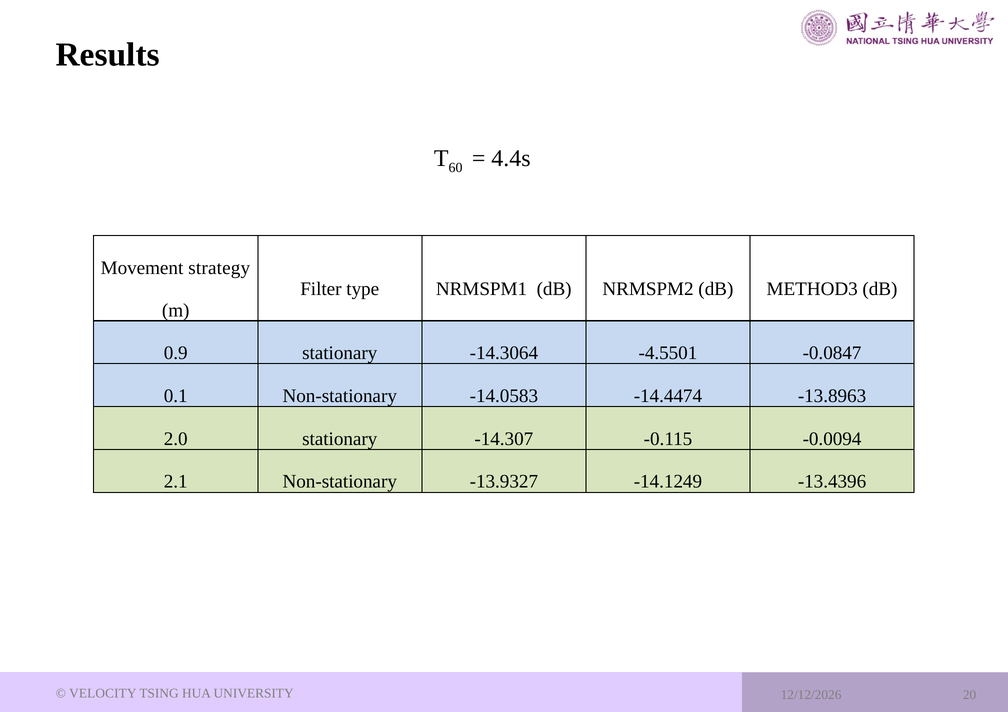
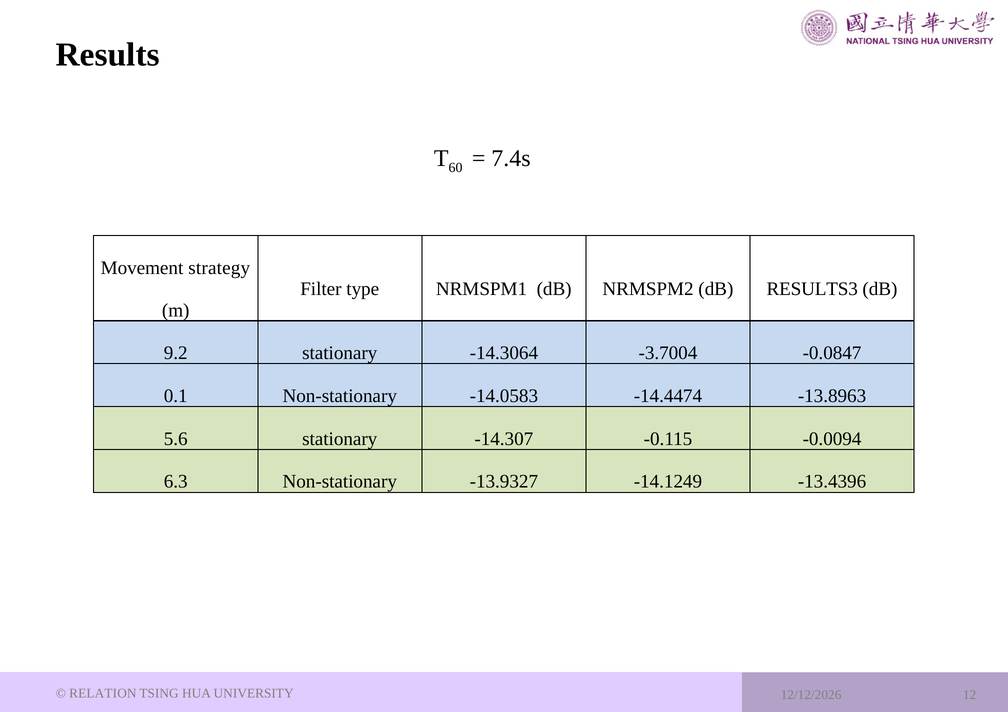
4.4s: 4.4s -> 7.4s
METHOD3: METHOD3 -> RESULTS3
0.9: 0.9 -> 9.2
-4.5501: -4.5501 -> -3.7004
2.0: 2.0 -> 5.6
2.1: 2.1 -> 6.3
VELOCITY: VELOCITY -> RELATION
20: 20 -> 12
